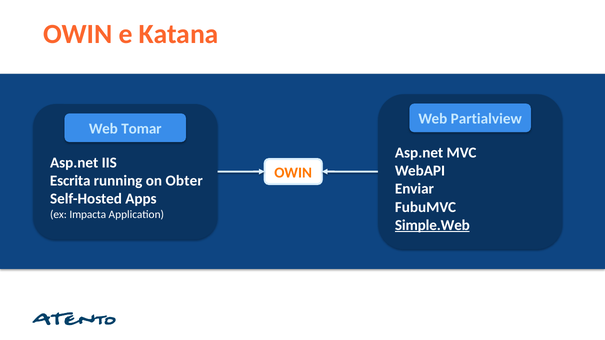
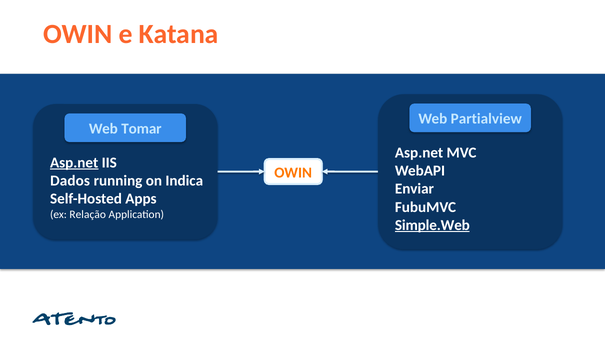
Asp.net at (74, 163) underline: none -> present
Escrita: Escrita -> Dados
Obter: Obter -> Indica
Impacta: Impacta -> Relação
